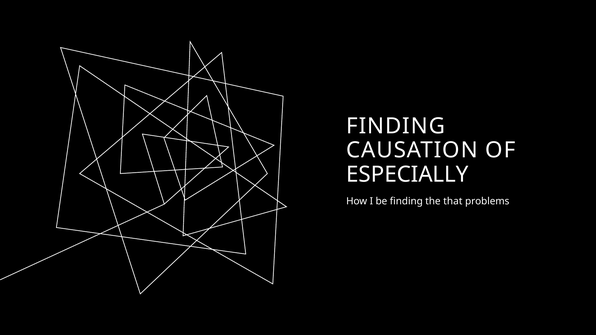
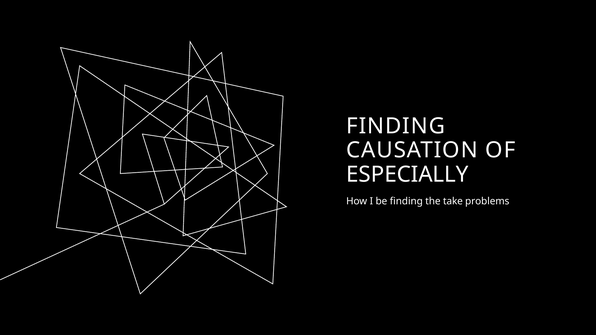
that: that -> take
